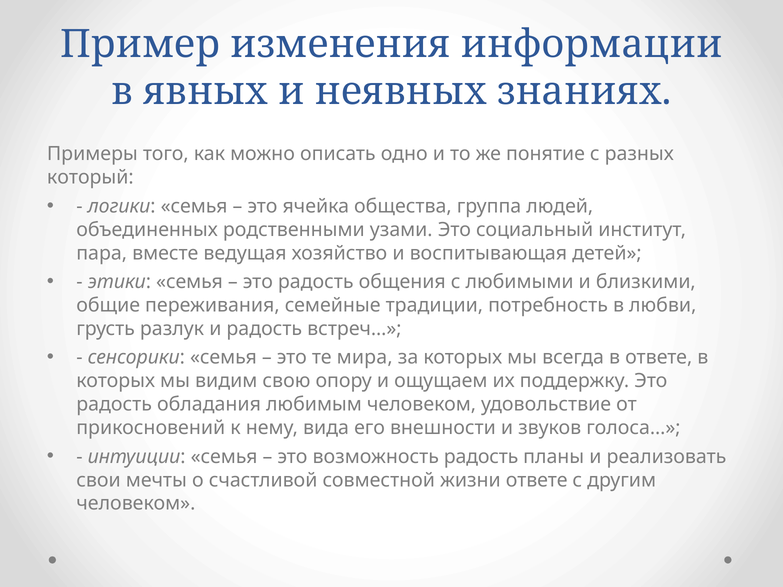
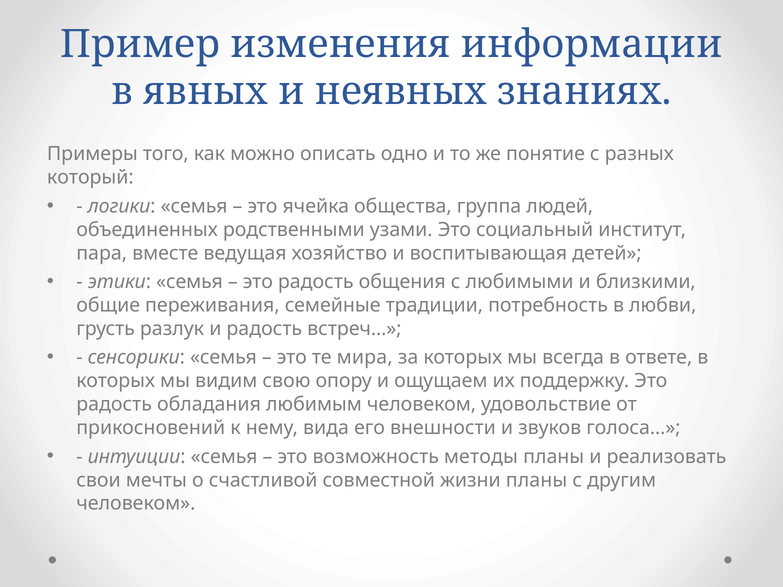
возможность радость: радость -> методы
жизни ответе: ответе -> планы
